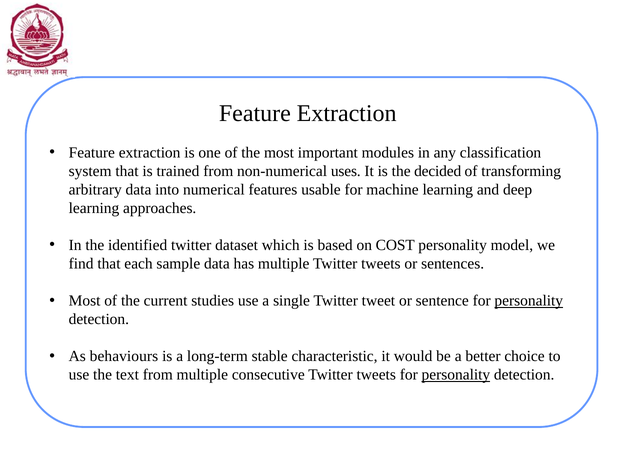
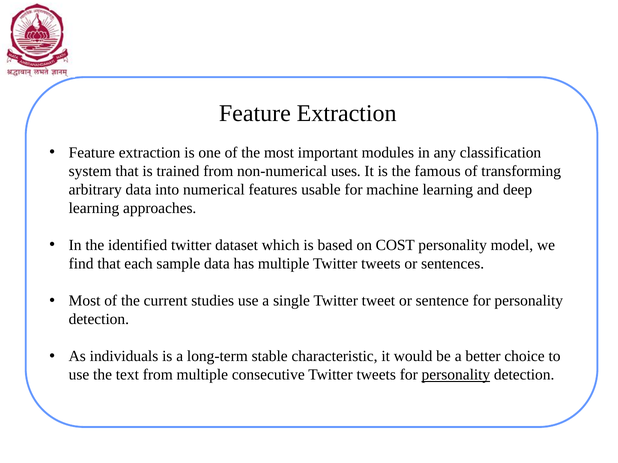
decided: decided -> famous
personality at (529, 301) underline: present -> none
behaviours: behaviours -> individuals
